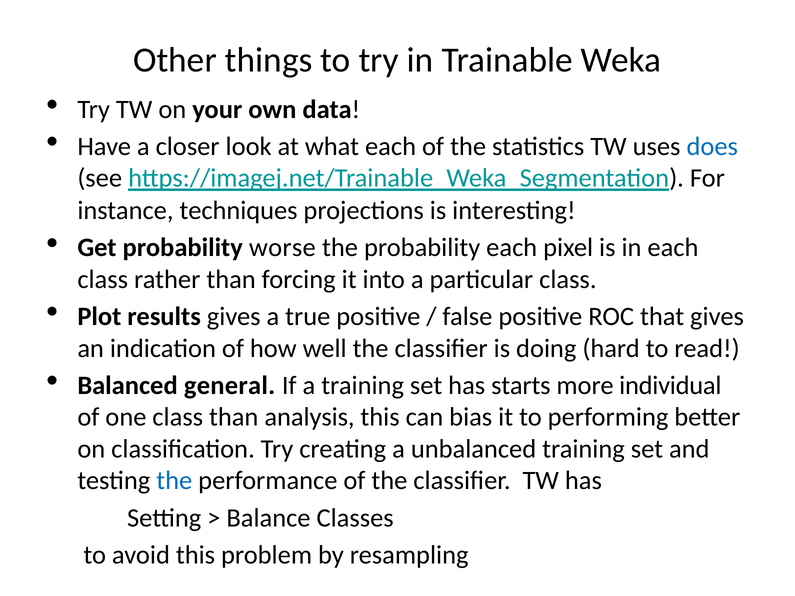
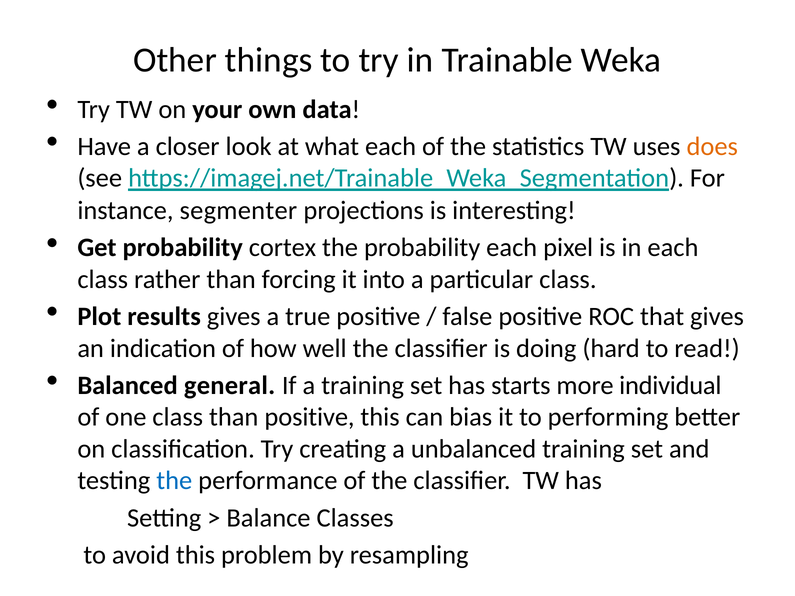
does colour: blue -> orange
techniques: techniques -> segmenter
worse: worse -> cortex
than analysis: analysis -> positive
